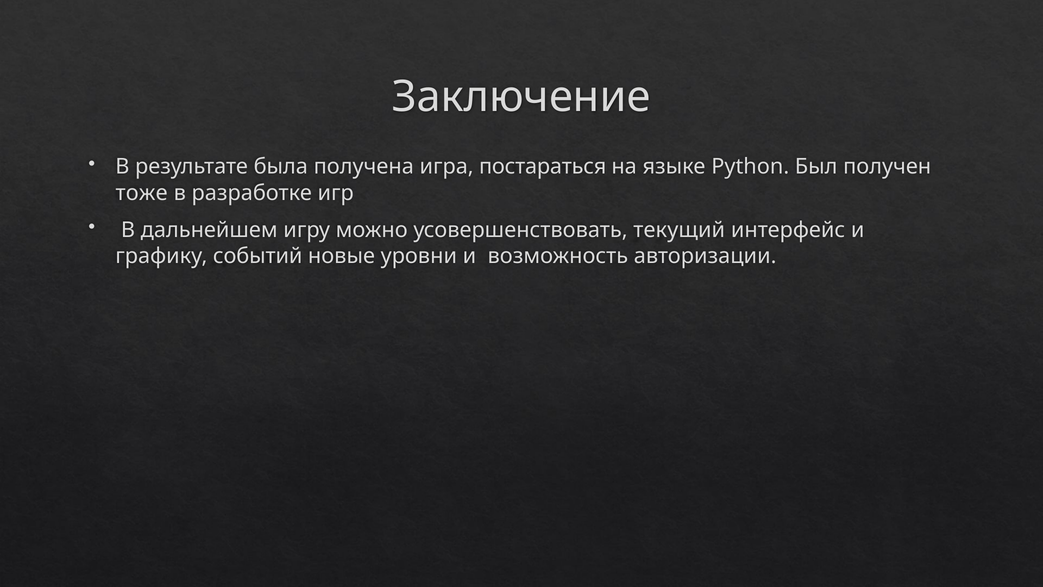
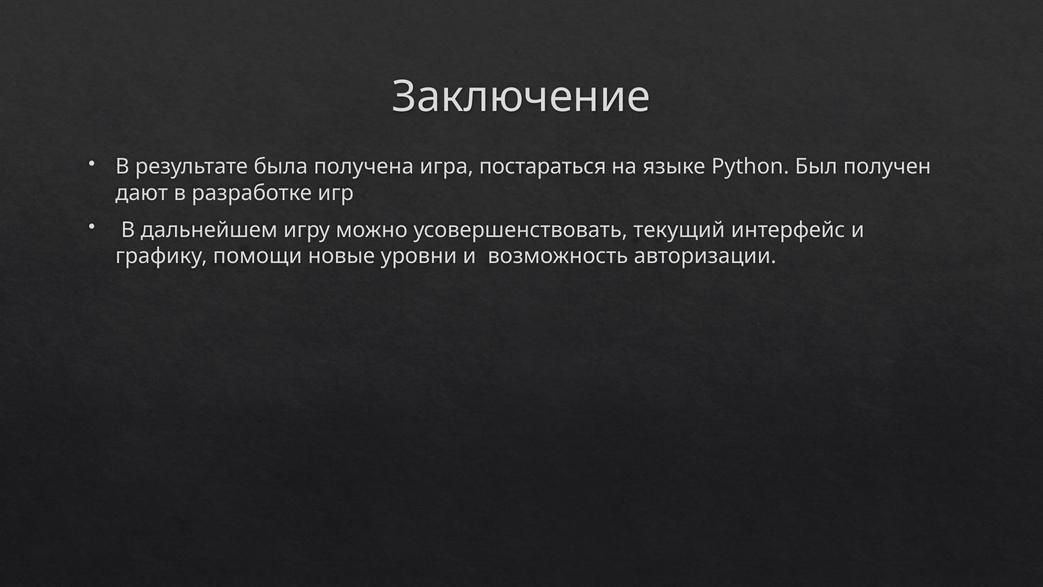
тоже: тоже -> дают
событий: событий -> помощи
